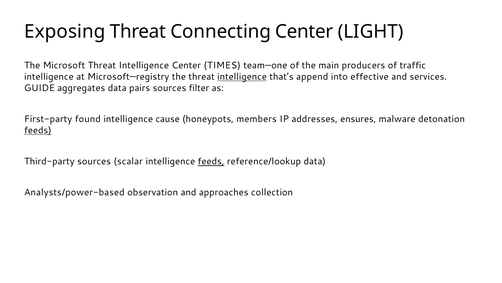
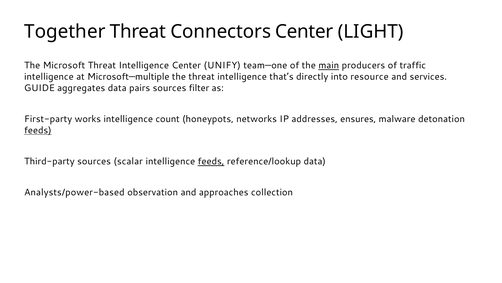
Exposing: Exposing -> Together
Connecting: Connecting -> Connectors
TIMES: TIMES -> UNIFY
main underline: none -> present
Microsoft—registry: Microsoft—registry -> Microsoft—multiple
intelligence at (242, 77) underline: present -> none
append: append -> directly
effective: effective -> resource
found: found -> works
cause: cause -> count
members: members -> networks
